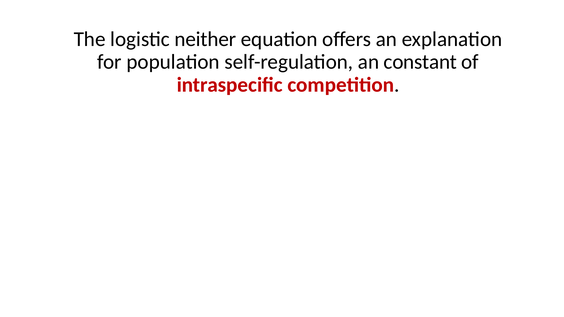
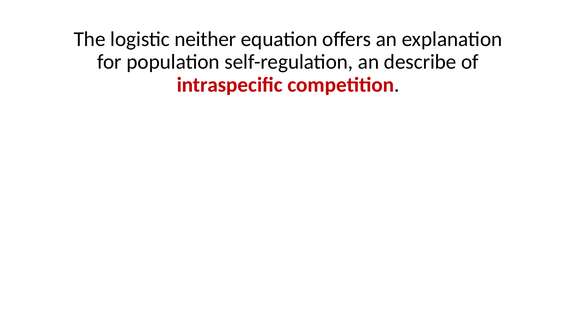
constant: constant -> describe
